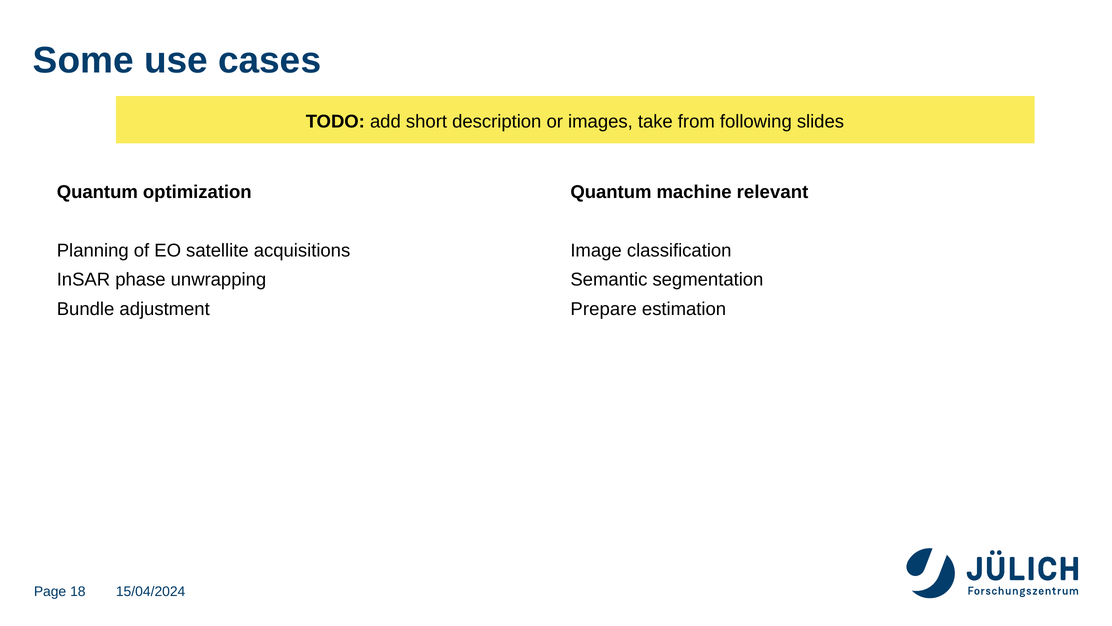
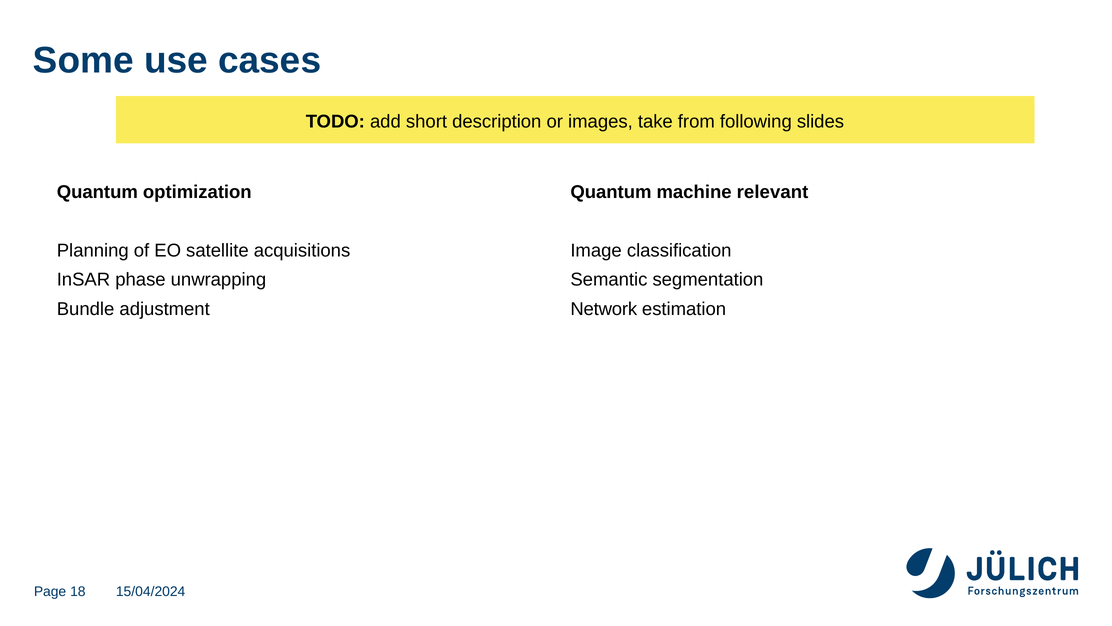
Prepare: Prepare -> Network
